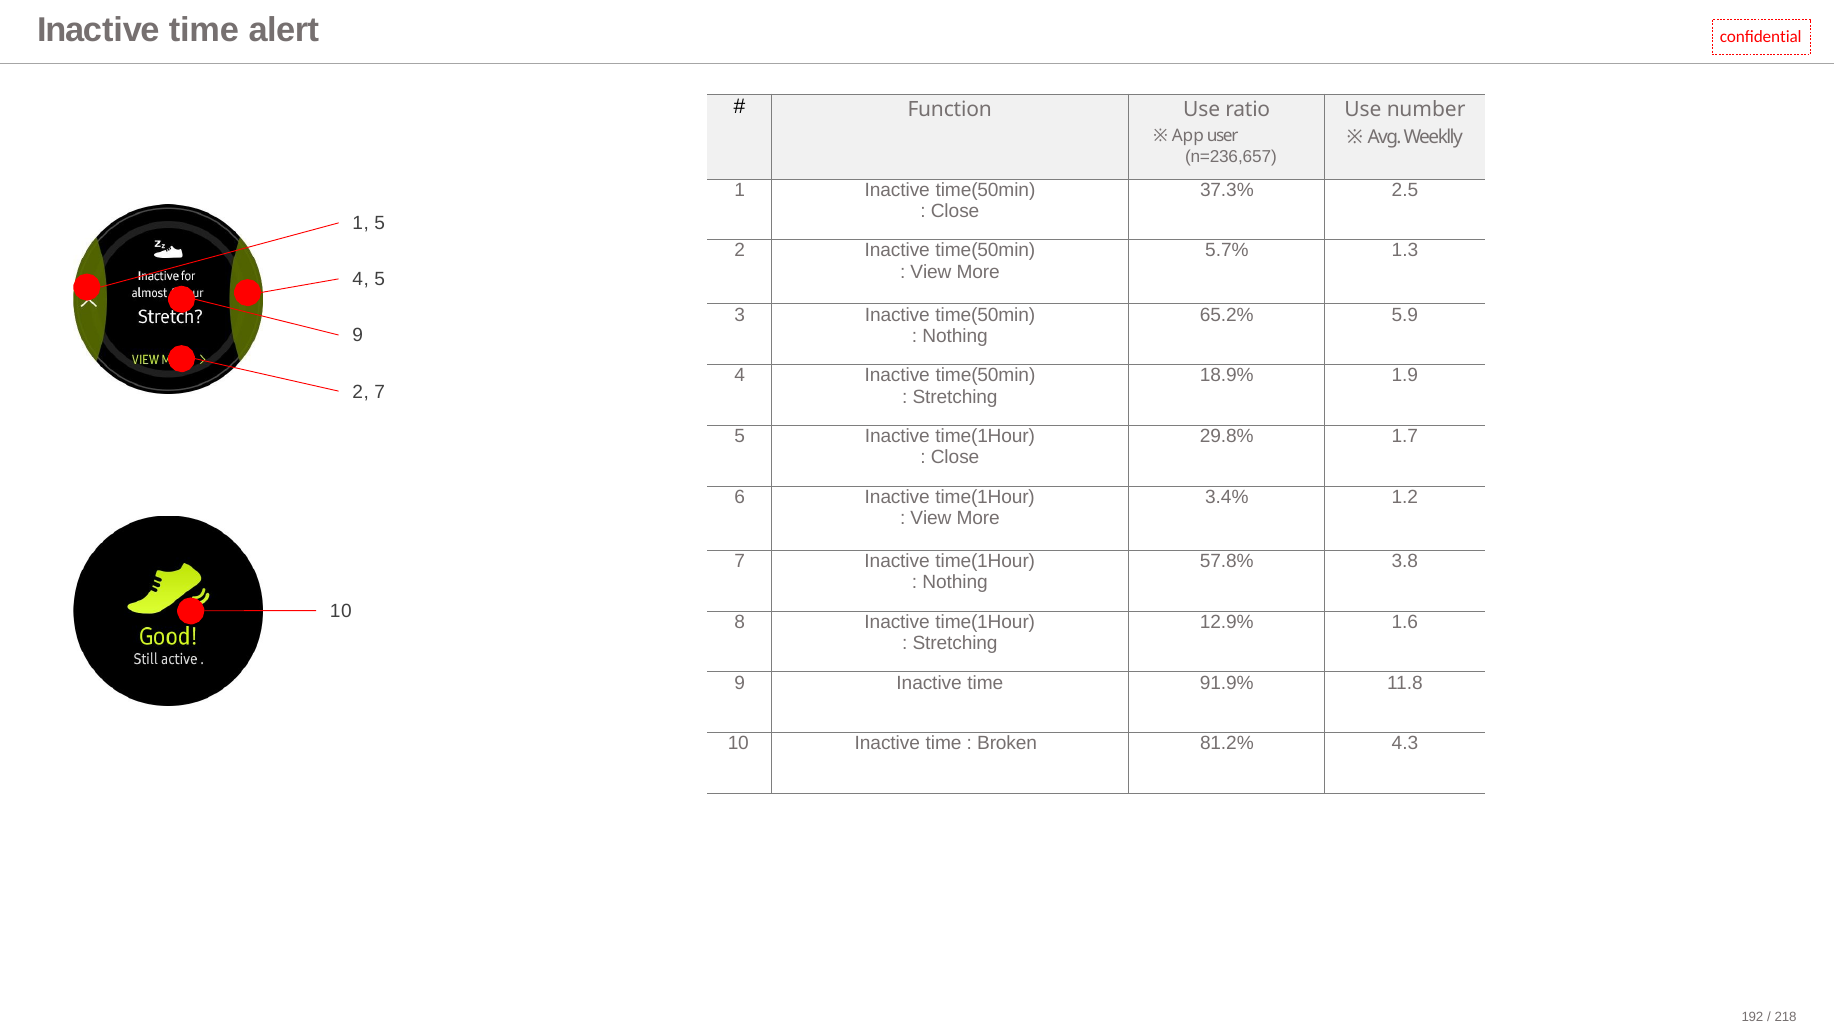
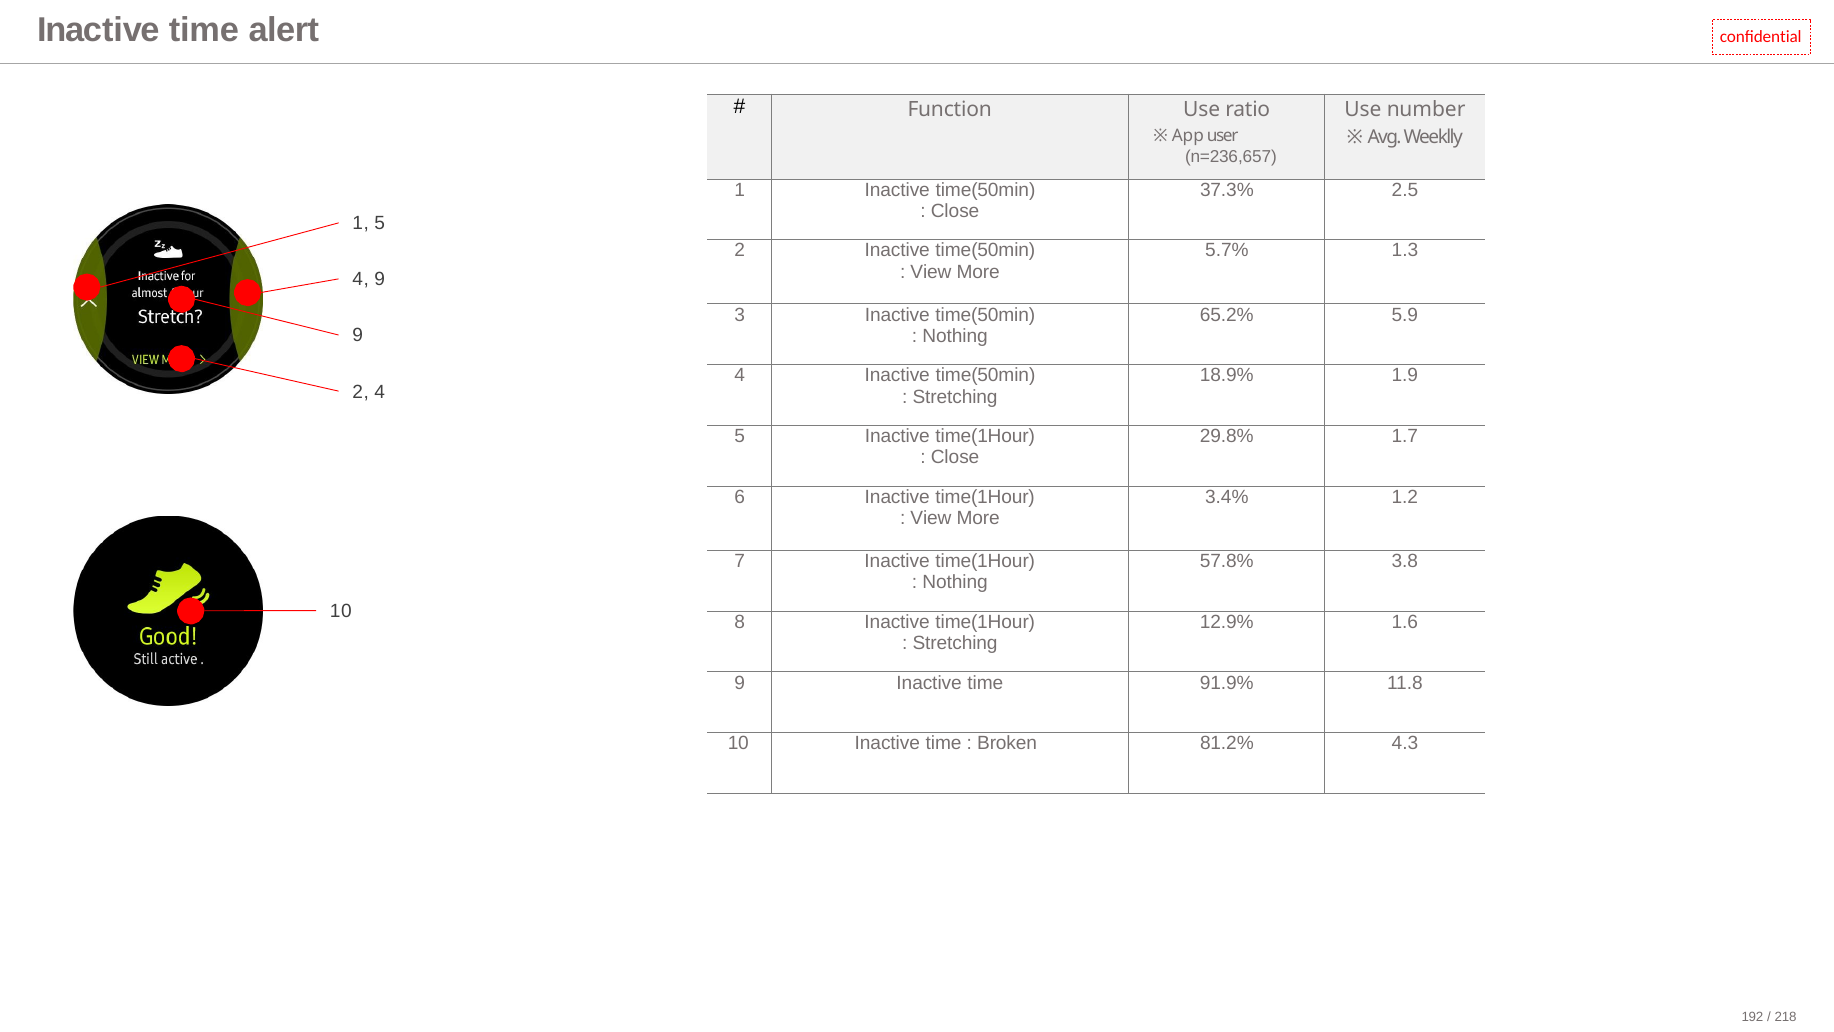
4 5: 5 -> 9
2 7: 7 -> 4
